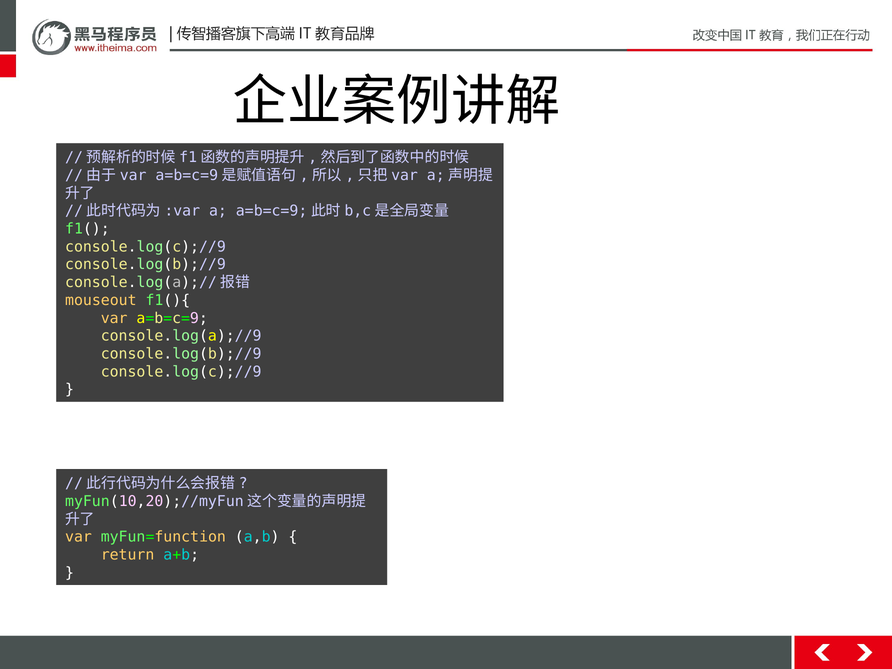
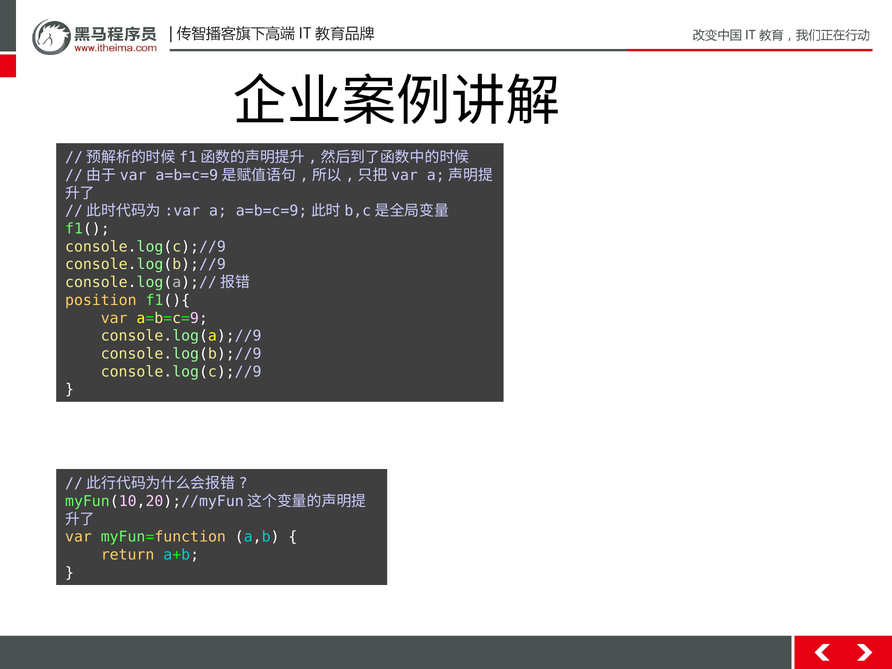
mouseout: mouseout -> position
